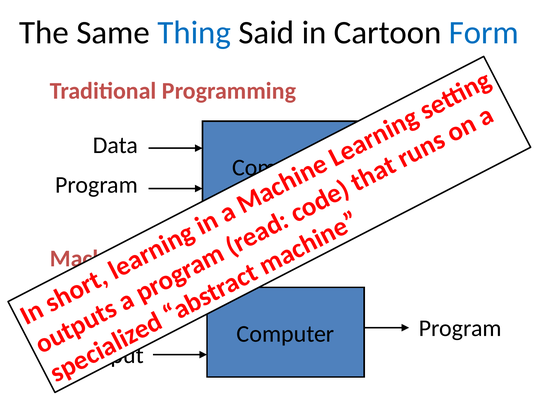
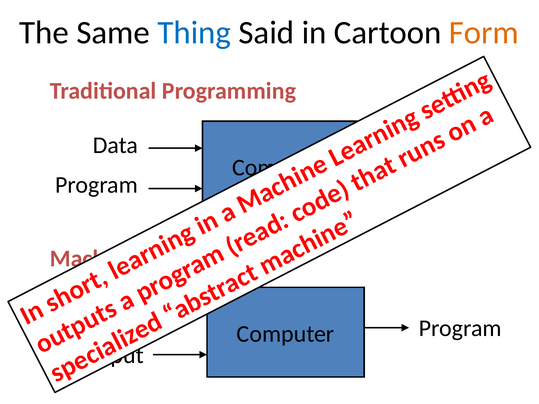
Form colour: blue -> orange
